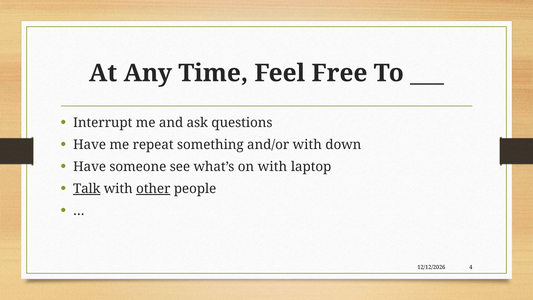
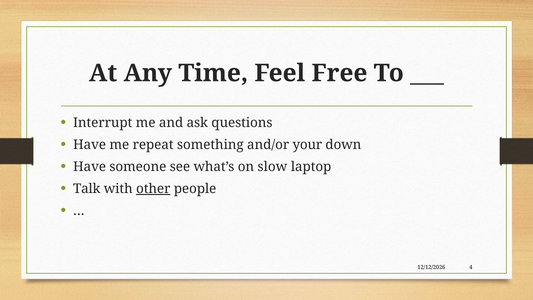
and/or with: with -> your
on with: with -> slow
Talk underline: present -> none
